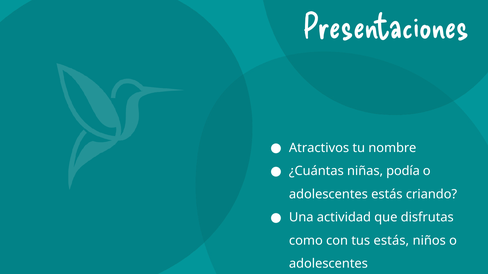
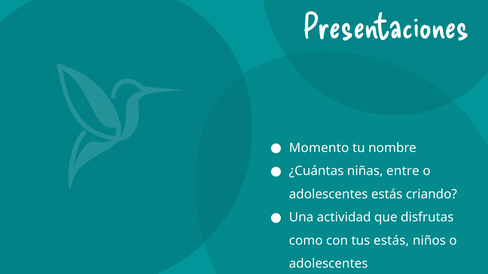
Atractivos: Atractivos -> Momento
podía: podía -> entre
